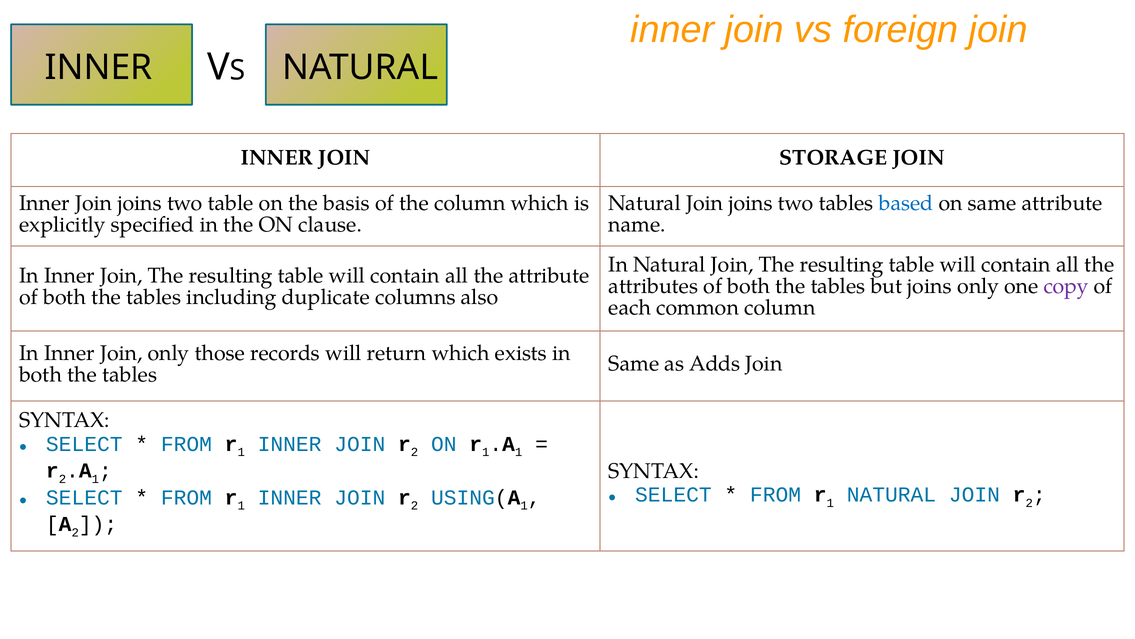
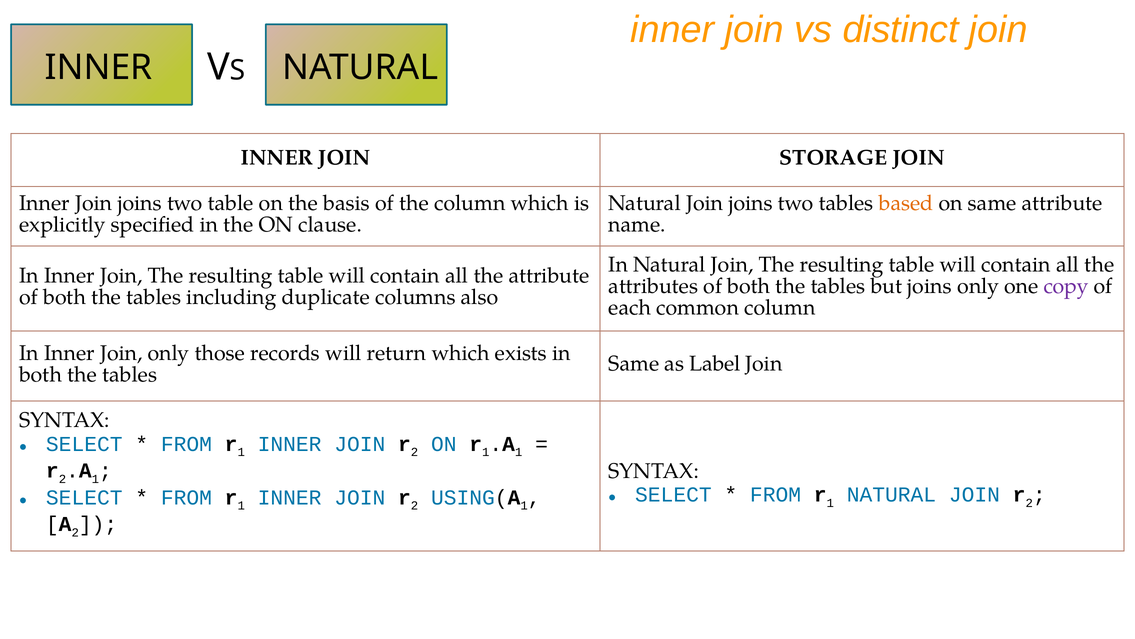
foreign: foreign -> distinct
based colour: blue -> orange
Adds: Adds -> Label
